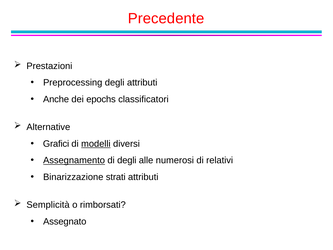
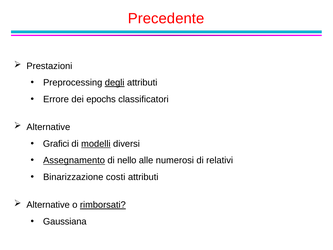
degli at (115, 83) underline: none -> present
Anche: Anche -> Errore
di degli: degli -> nello
strati: strati -> costi
Semplicità at (48, 205): Semplicità -> Alternative
rimborsati underline: none -> present
Assegnato: Assegnato -> Gaussiana
